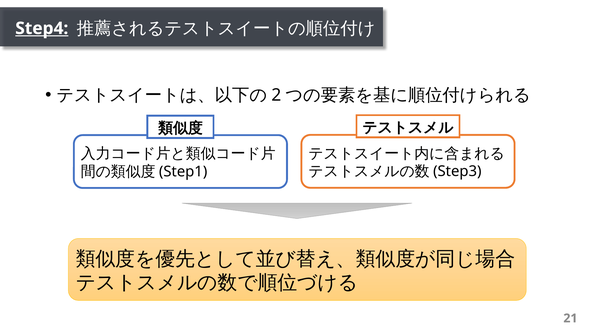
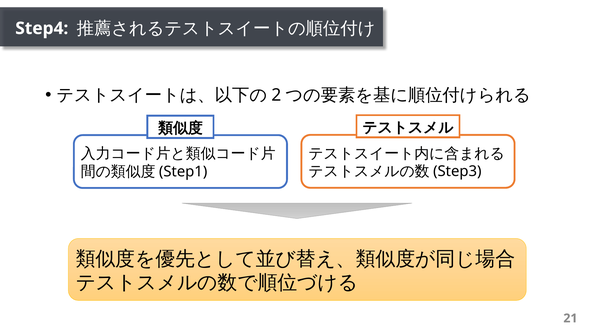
Step4 underline: present -> none
